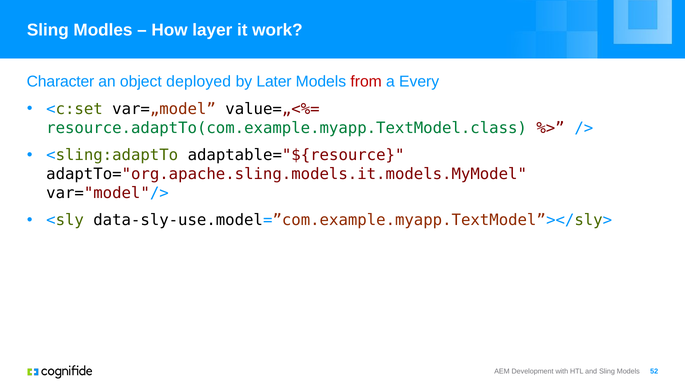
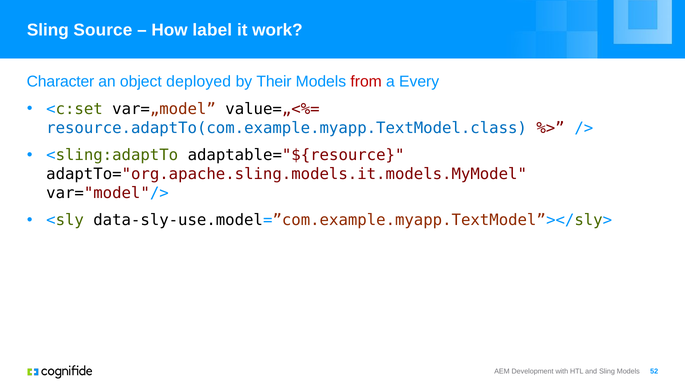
Modles: Modles -> Source
layer: layer -> label
Later: Later -> Their
resource.adaptTo(com.example.myapp.TextModel.class colour: green -> blue
